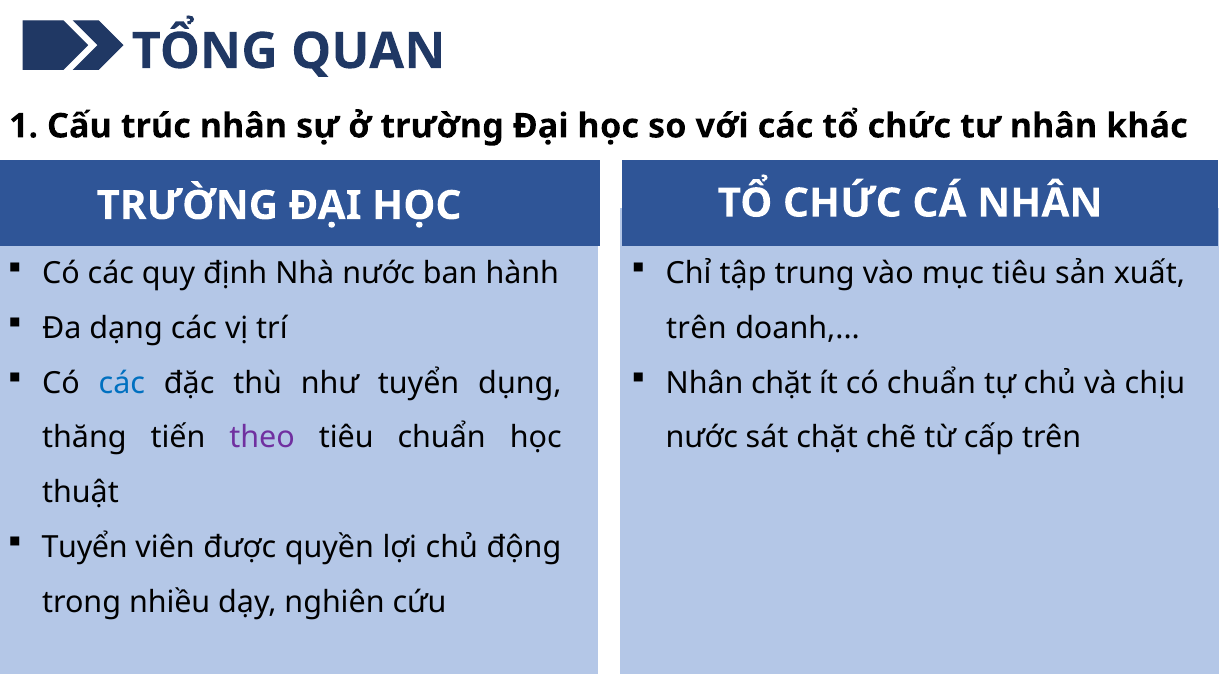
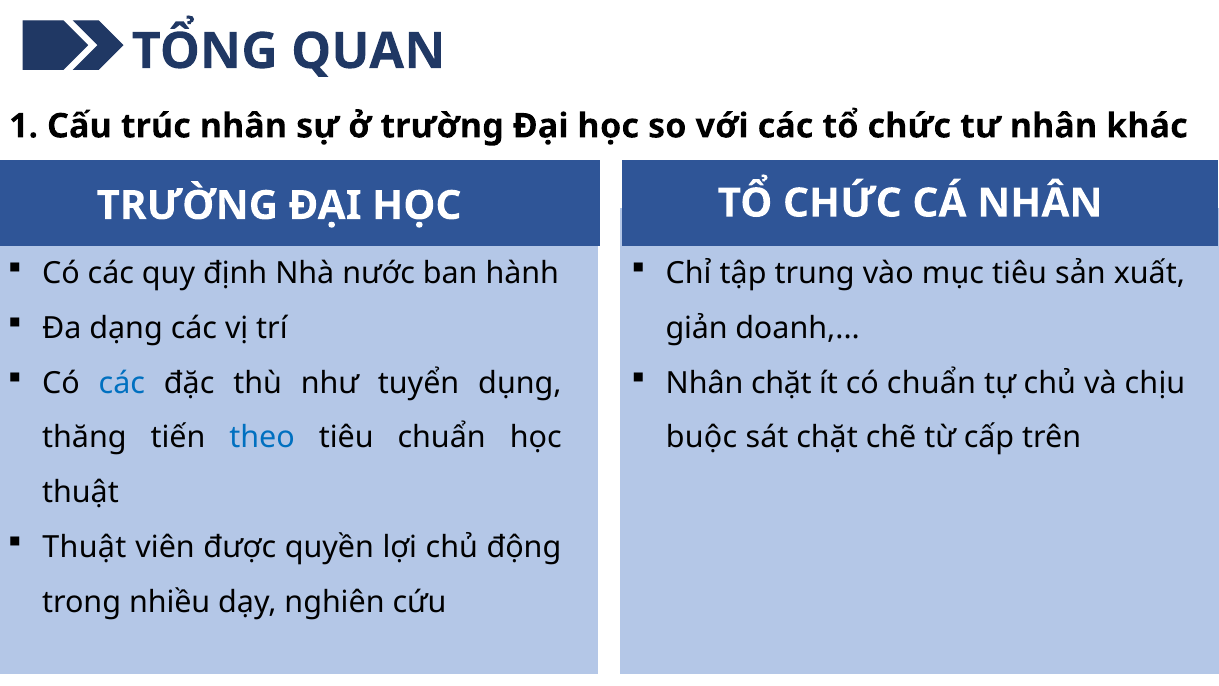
trên at (696, 328): trên -> giản
theo colour: purple -> blue
nước at (702, 438): nước -> buộc
Tuyển at (85, 547): Tuyển -> Thuật
